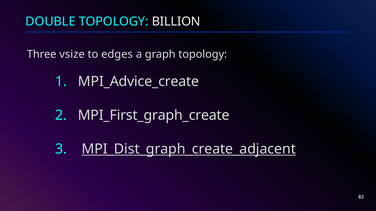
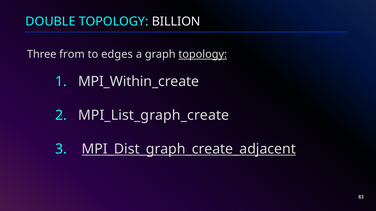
vsize: vsize -> from
topology at (203, 54) underline: none -> present
MPI_Advice_create: MPI_Advice_create -> MPI_Within_create
MPI_First_graph_create: MPI_First_graph_create -> MPI_List_graph_create
